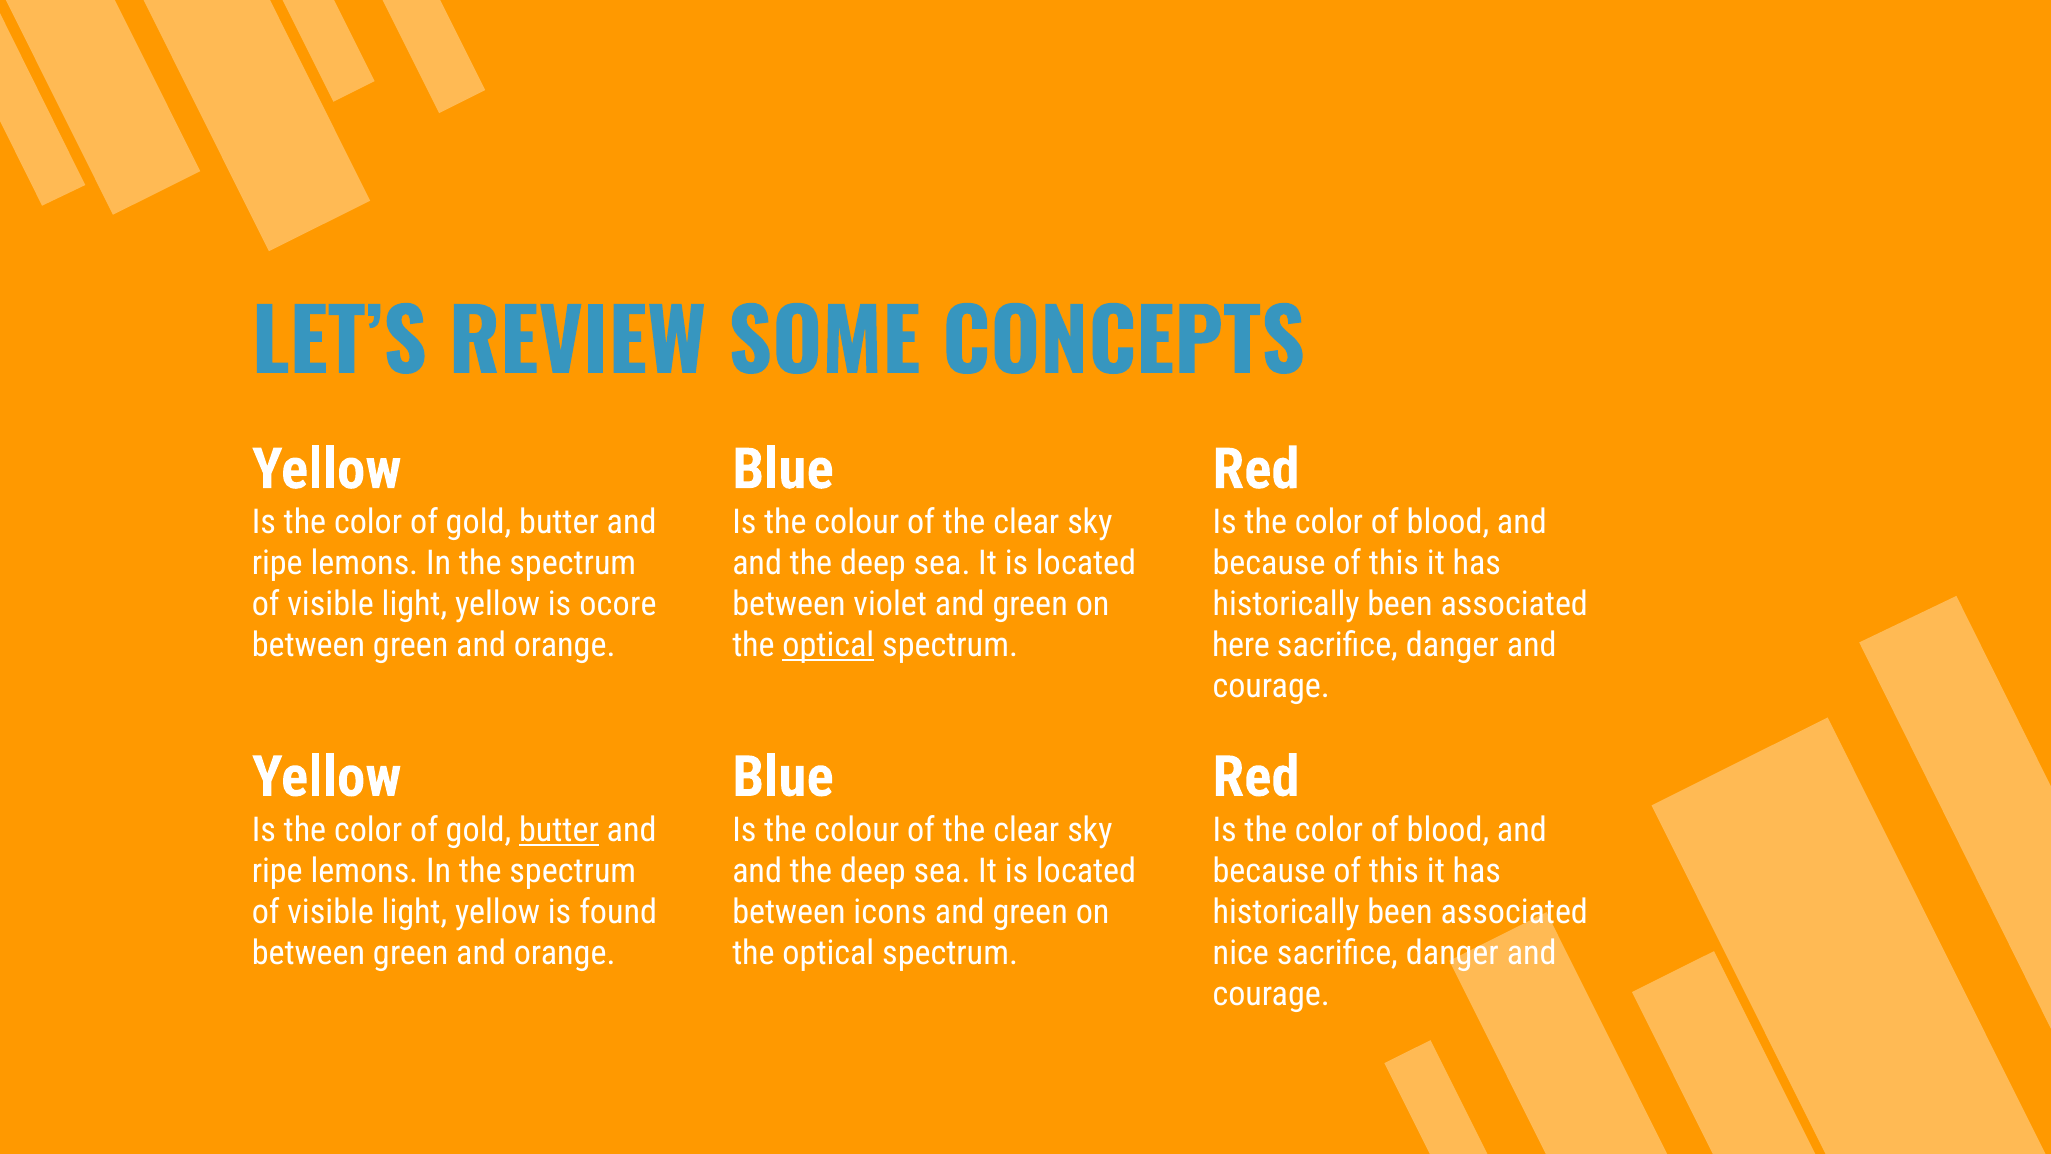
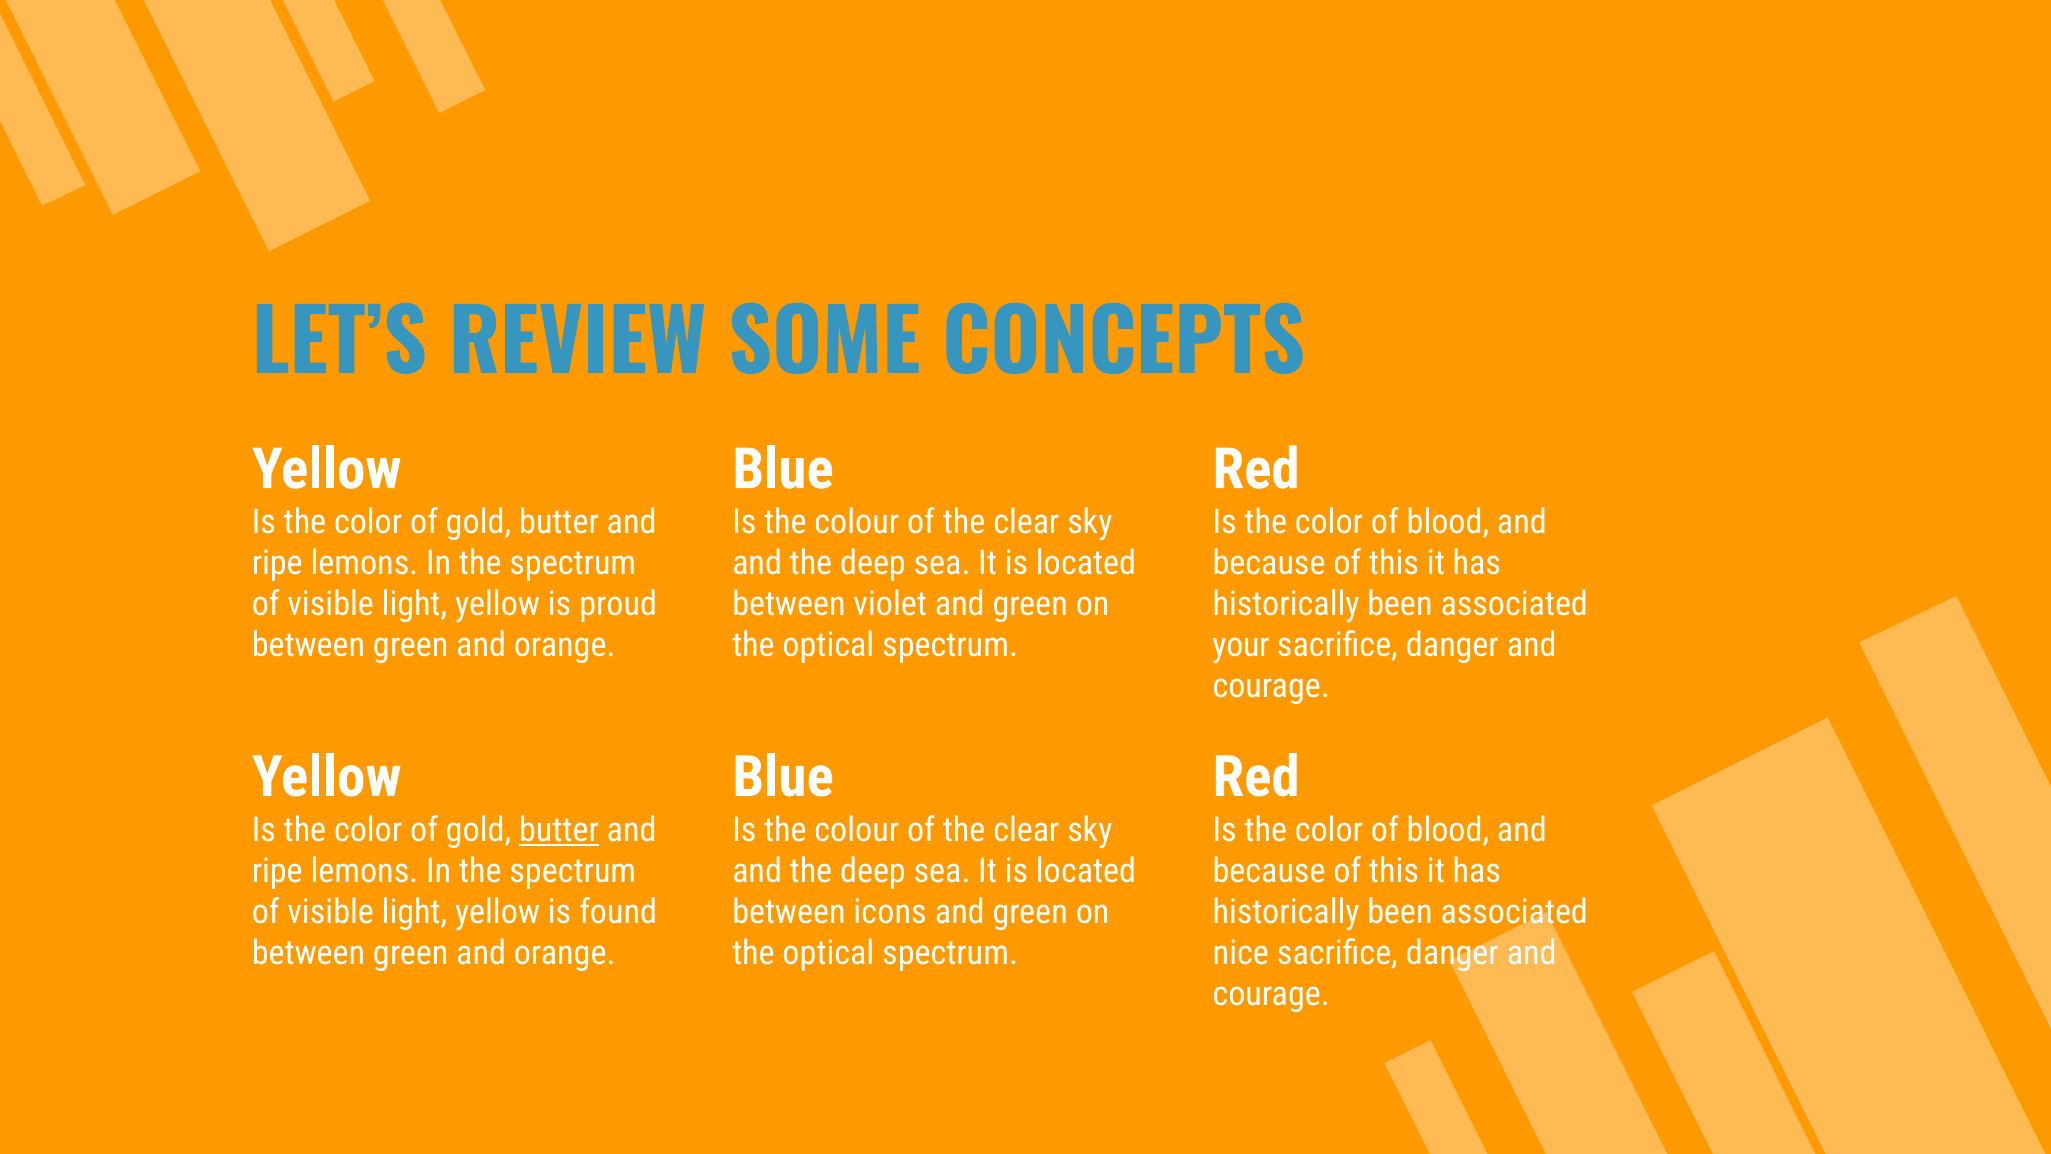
ocore: ocore -> proud
optical at (828, 645) underline: present -> none
here: here -> your
